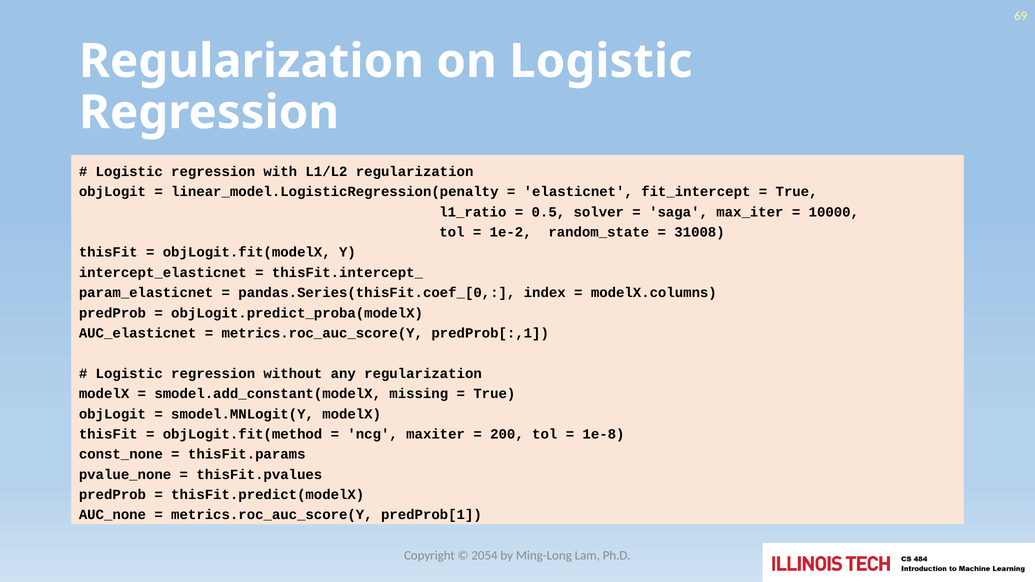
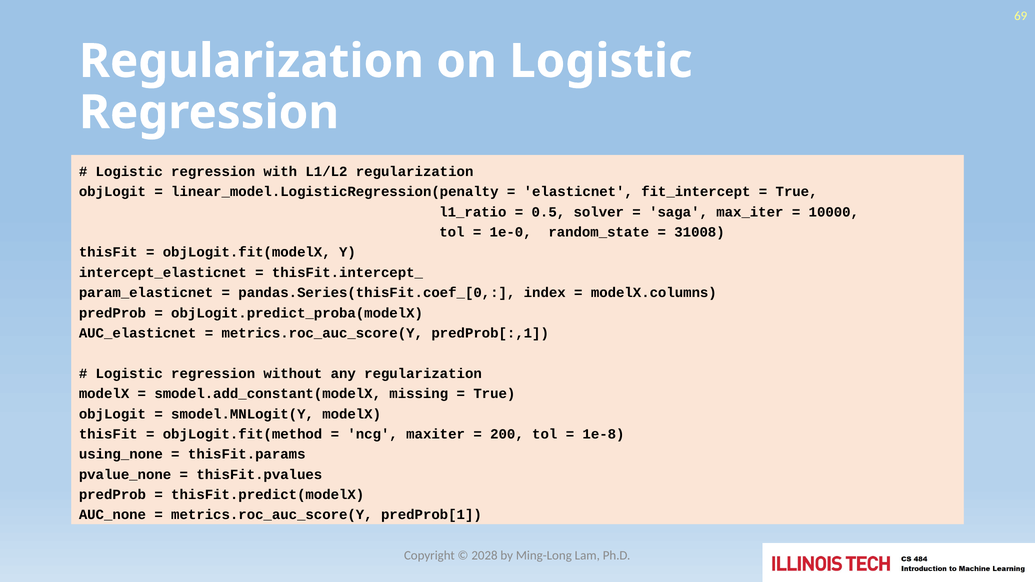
1e-2: 1e-2 -> 1e-0
const_none: const_none -> using_none
2054: 2054 -> 2028
